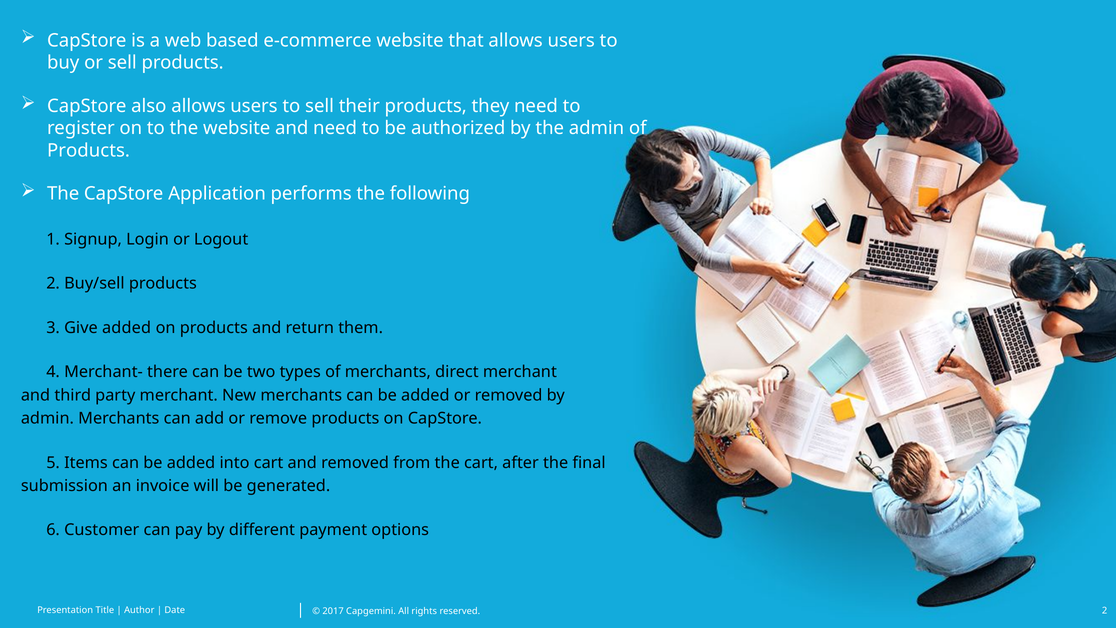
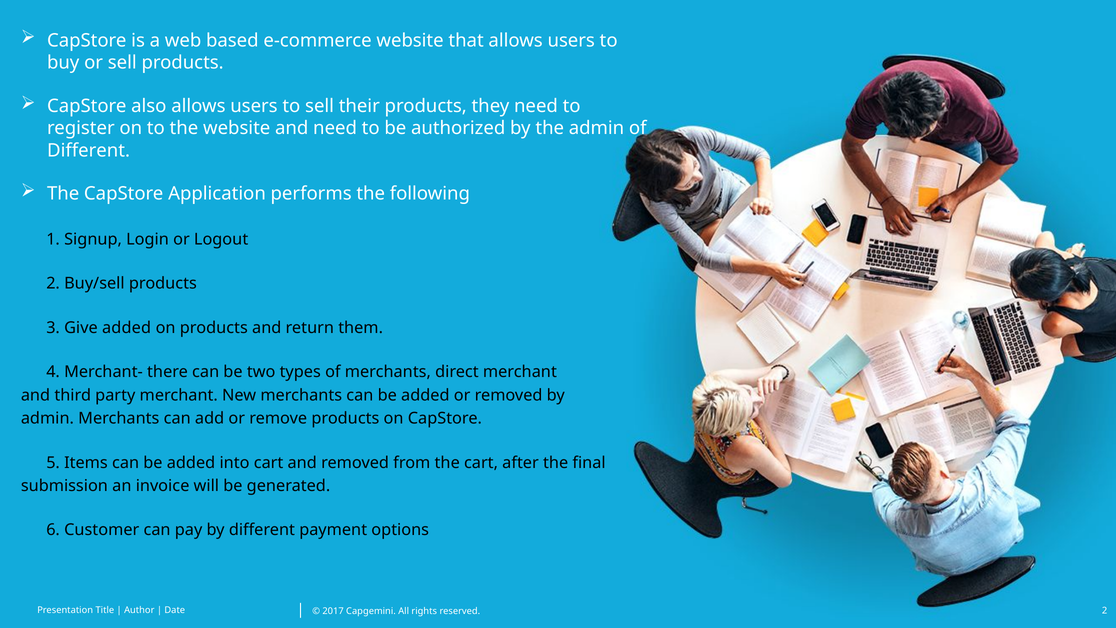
Products at (89, 151): Products -> Different
